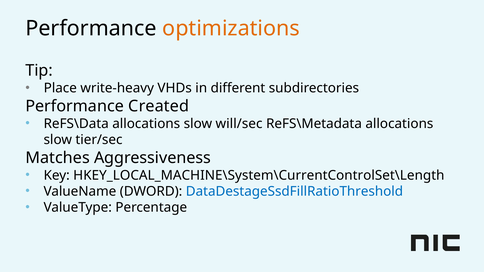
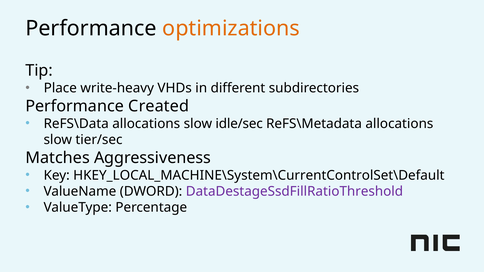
will/sec: will/sec -> idle/sec
HKEY_LOCAL_MACHINE\System\CurrentControlSet\Length: HKEY_LOCAL_MACHINE\System\CurrentControlSet\Length -> HKEY_LOCAL_MACHINE\System\CurrentControlSet\Default
DataDestageSsdFillRatioThreshold colour: blue -> purple
